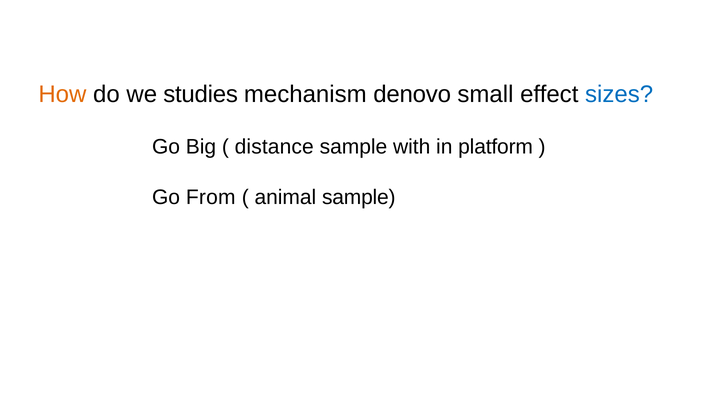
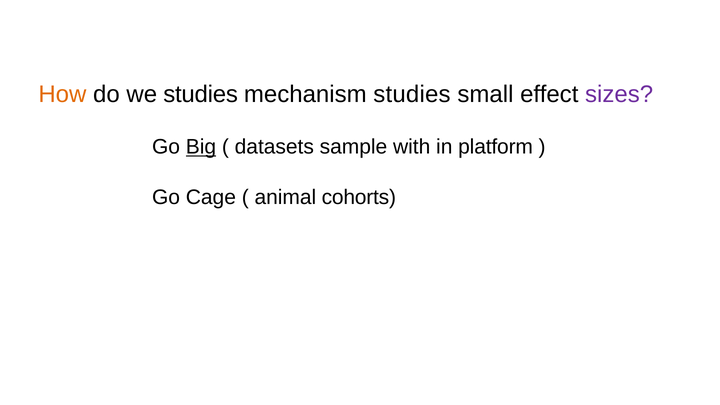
mechanism denovo: denovo -> studies
sizes colour: blue -> purple
Big underline: none -> present
distance: distance -> datasets
From: From -> Cage
animal sample: sample -> cohorts
